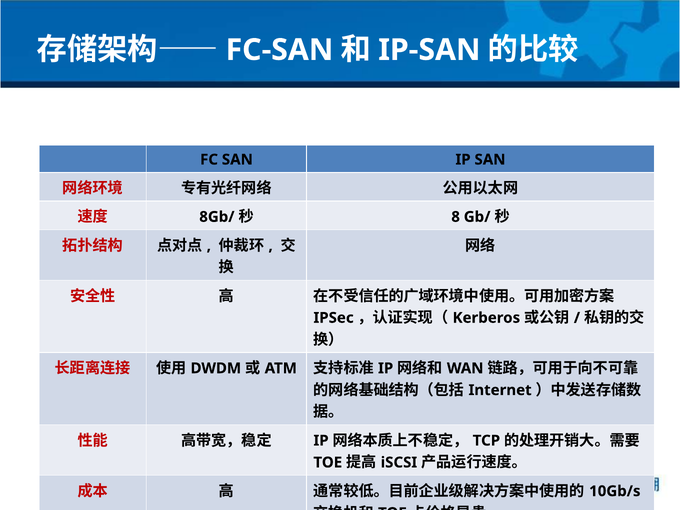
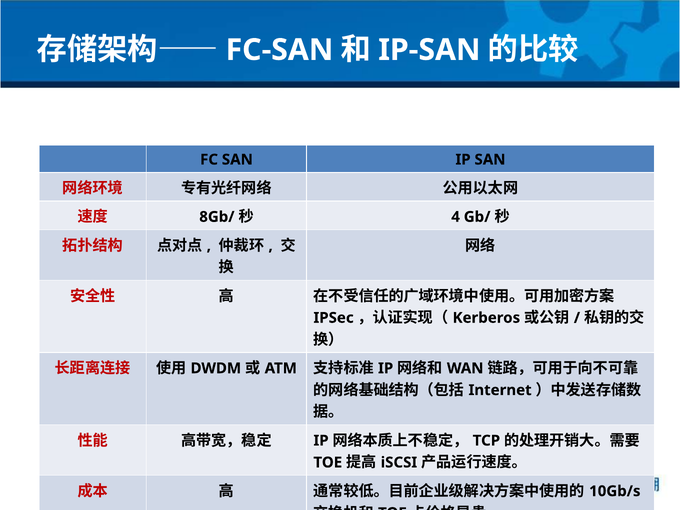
8: 8 -> 4
